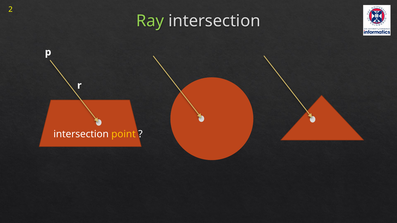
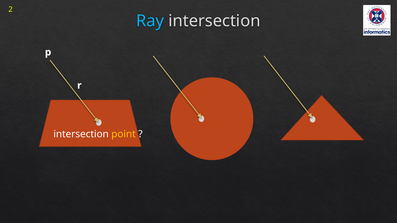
Ray colour: light green -> light blue
